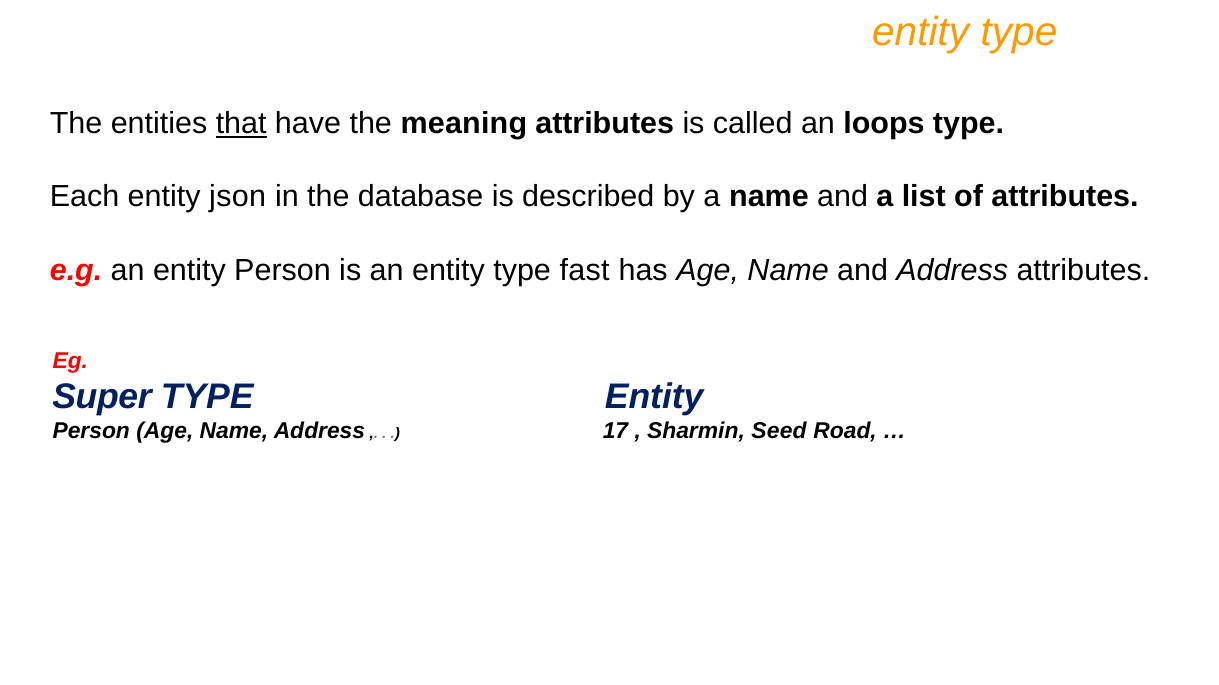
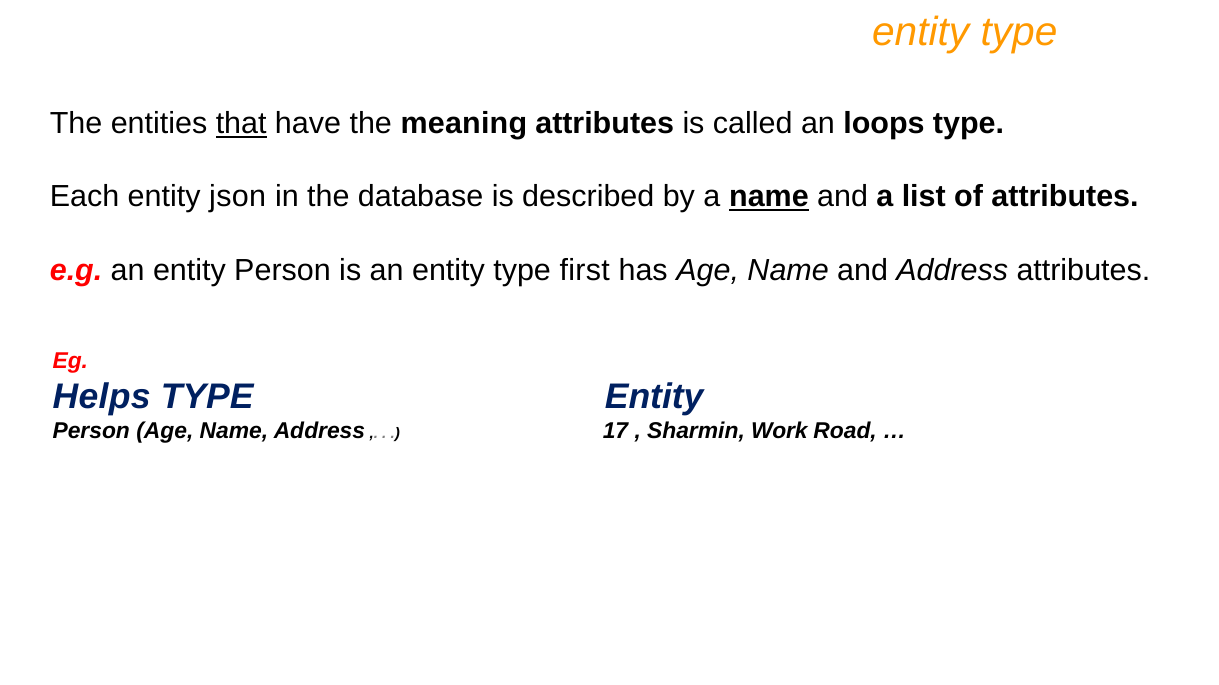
name at (769, 197) underline: none -> present
fast: fast -> first
Super: Super -> Helps
Seed: Seed -> Work
